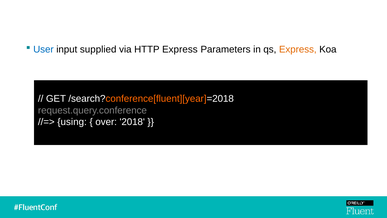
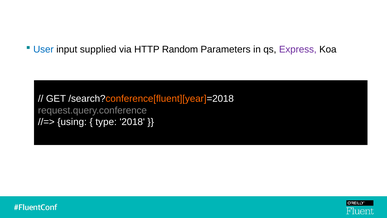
HTTP Express: Express -> Random
Express at (298, 49) colour: orange -> purple
over: over -> type
